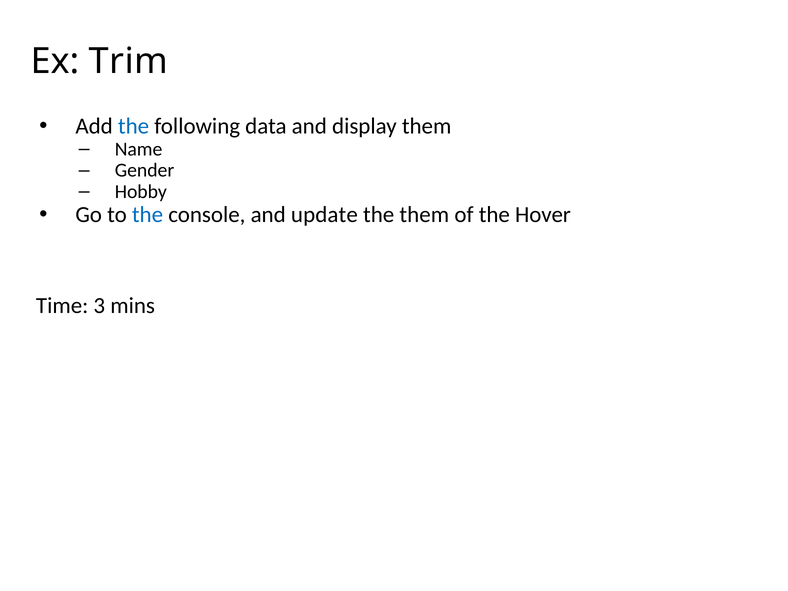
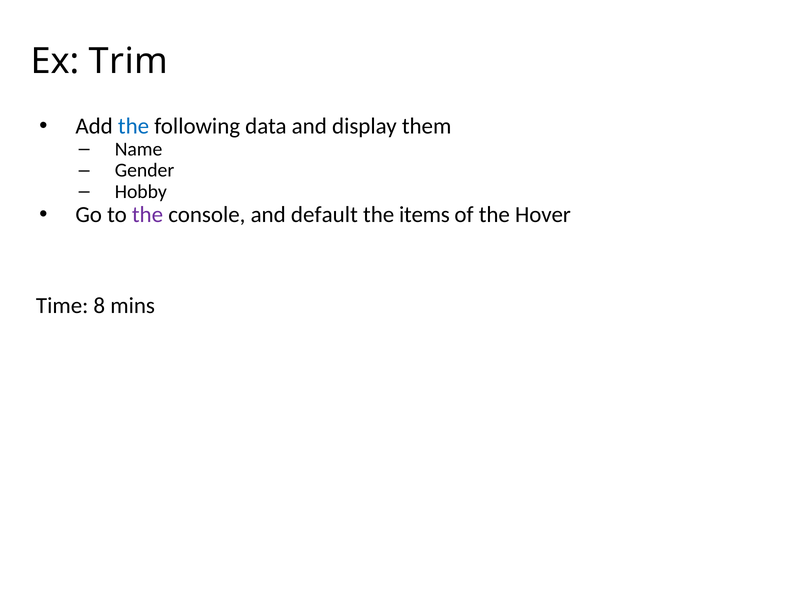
the at (148, 215) colour: blue -> purple
update: update -> default
the them: them -> items
3: 3 -> 8
